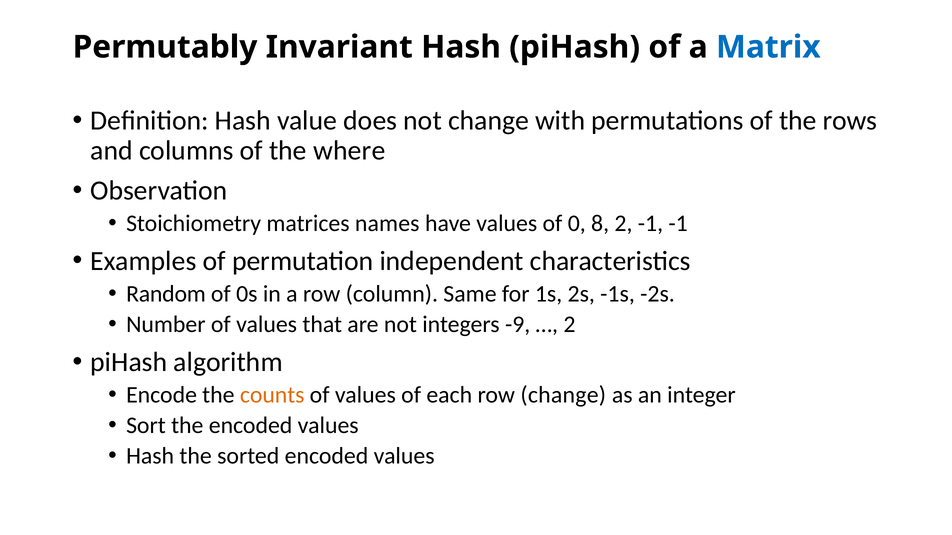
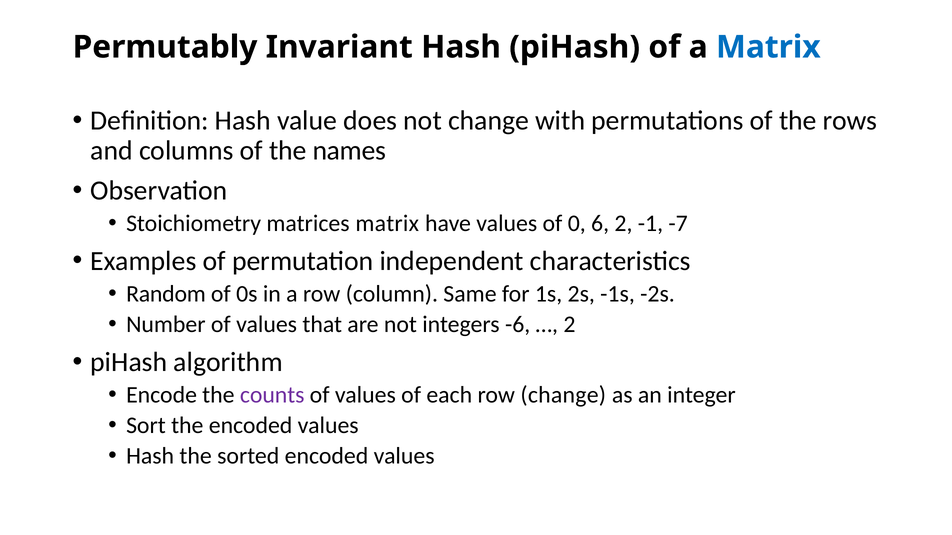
where: where -> names
matrices names: names -> matrix
8: 8 -> 6
-1 -1: -1 -> -7
-9: -9 -> -6
counts colour: orange -> purple
